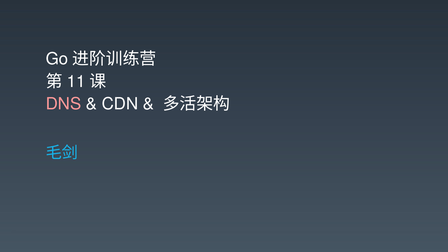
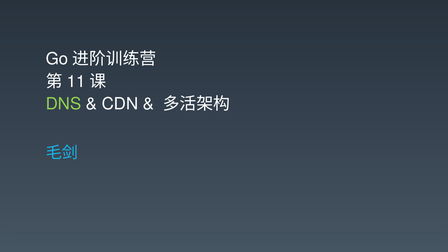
DNS colour: pink -> light green
